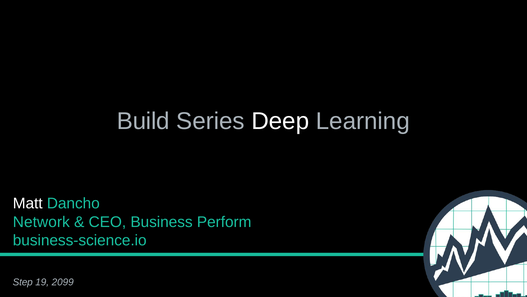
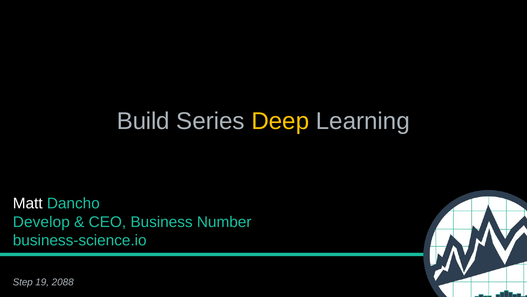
Deep colour: white -> yellow
Network: Network -> Develop
Perform: Perform -> Number
2099: 2099 -> 2088
